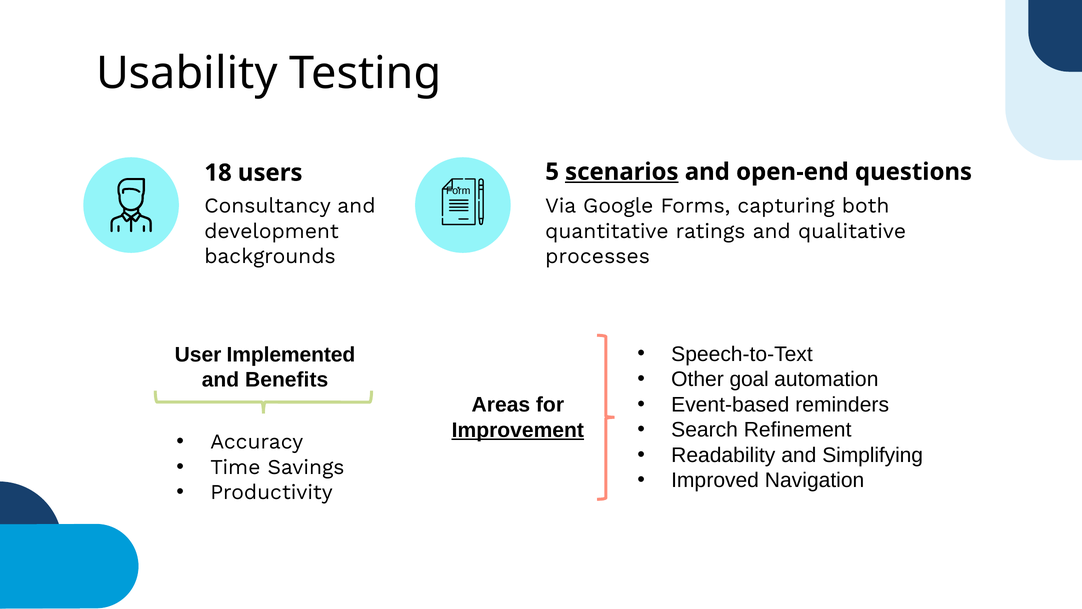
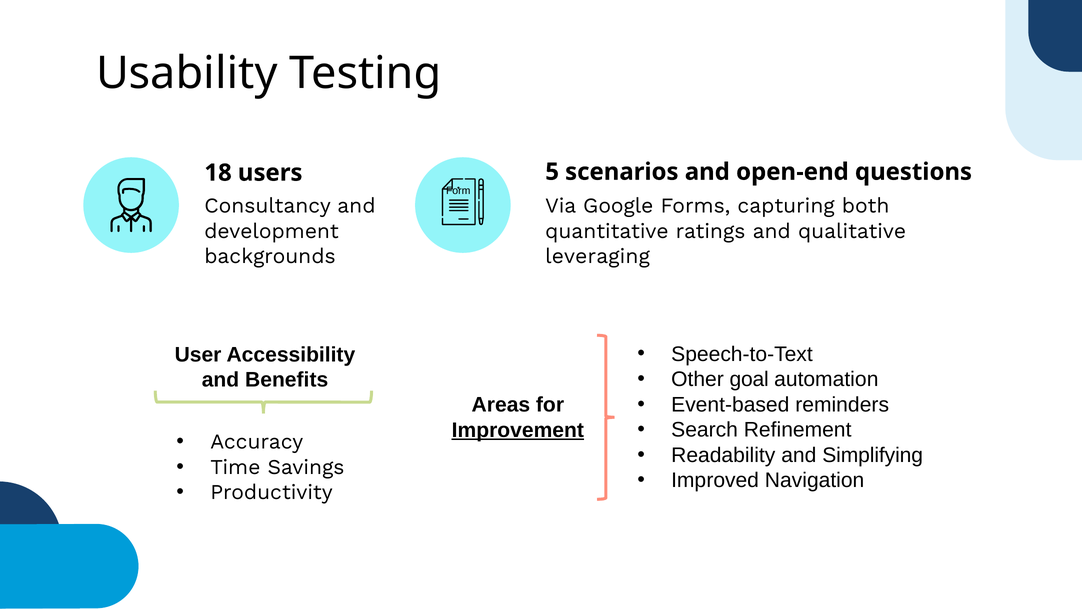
scenarios underline: present -> none
processes: processes -> leveraging
Implemented: Implemented -> Accessibility
